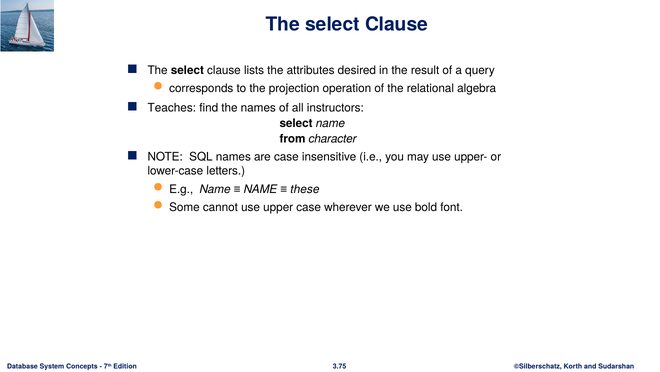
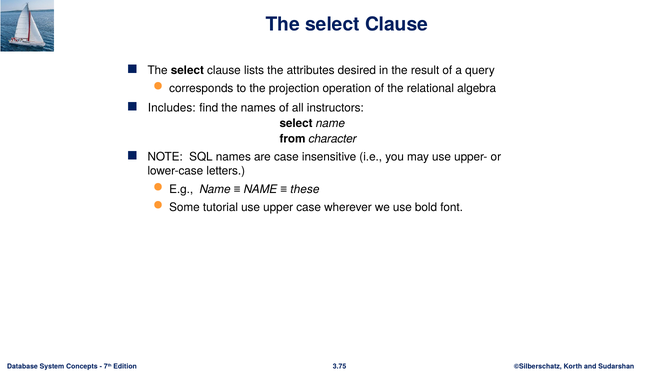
Teaches: Teaches -> Includes
cannot: cannot -> tutorial
